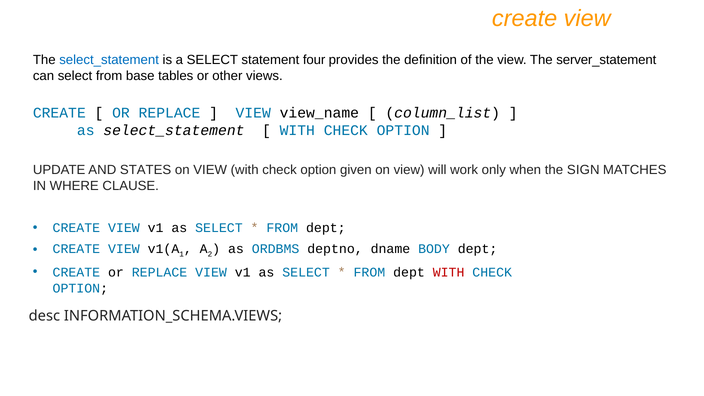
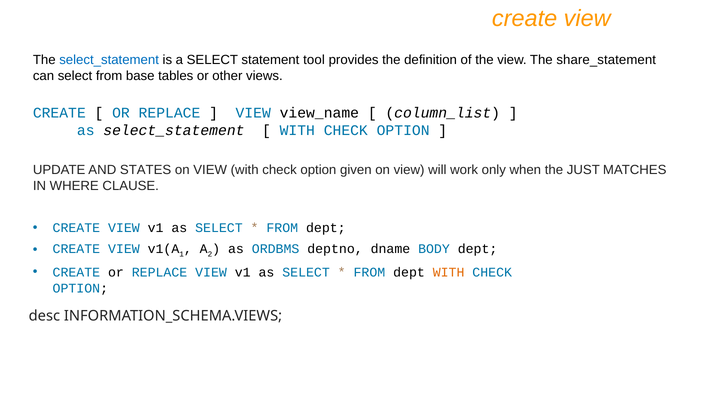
four: four -> tool
server_statement: server_statement -> share_statement
SIGN: SIGN -> JUST
WITH at (449, 272) colour: red -> orange
